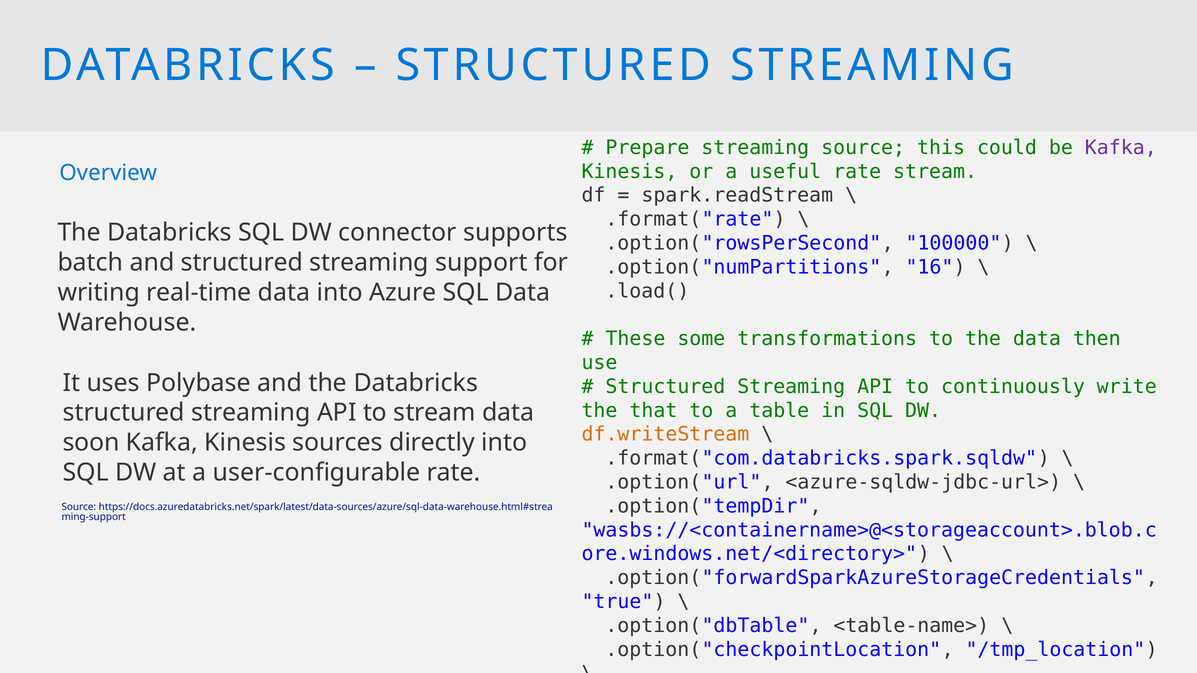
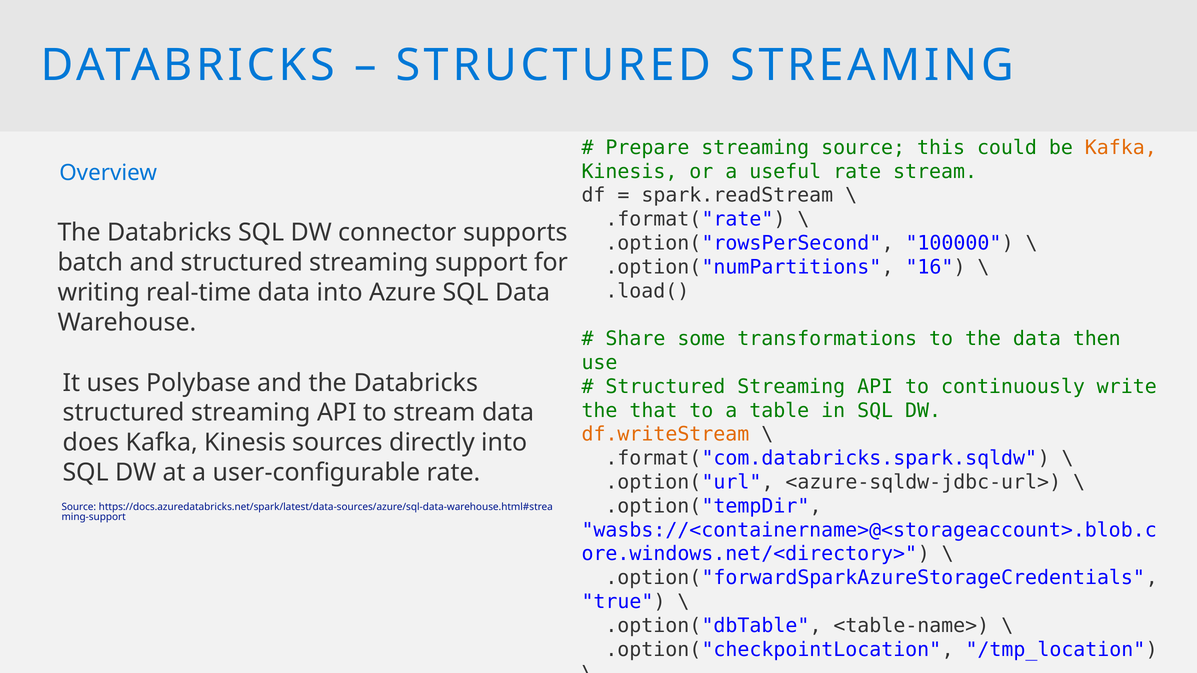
Kafka at (1121, 148) colour: purple -> orange
These: These -> Share
soon: soon -> does
